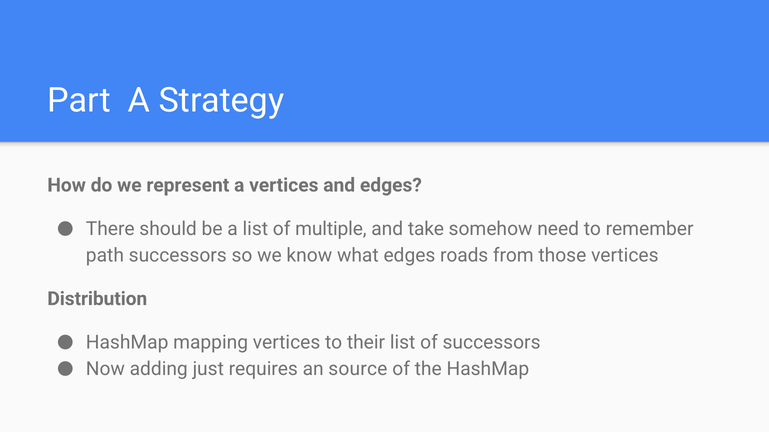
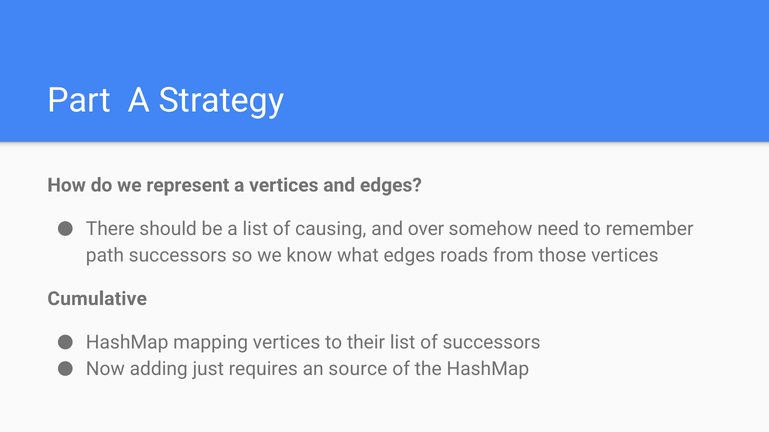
multiple: multiple -> causing
take: take -> over
Distribution: Distribution -> Cumulative
